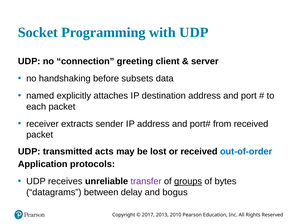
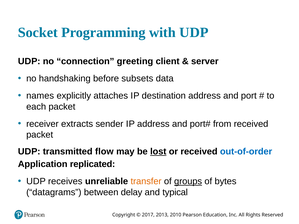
named: named -> names
acts: acts -> flow
lost underline: none -> present
protocols: protocols -> replicated
transfer colour: purple -> orange
bogus: bogus -> typical
